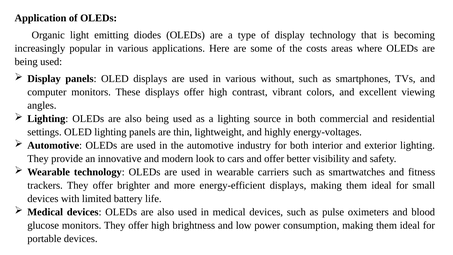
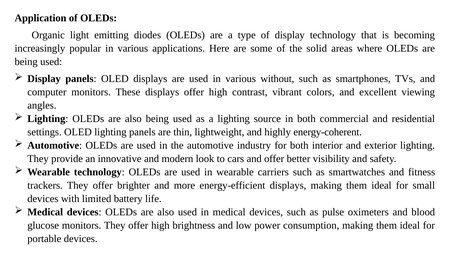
costs: costs -> solid
energy-voltages: energy-voltages -> energy-coherent
